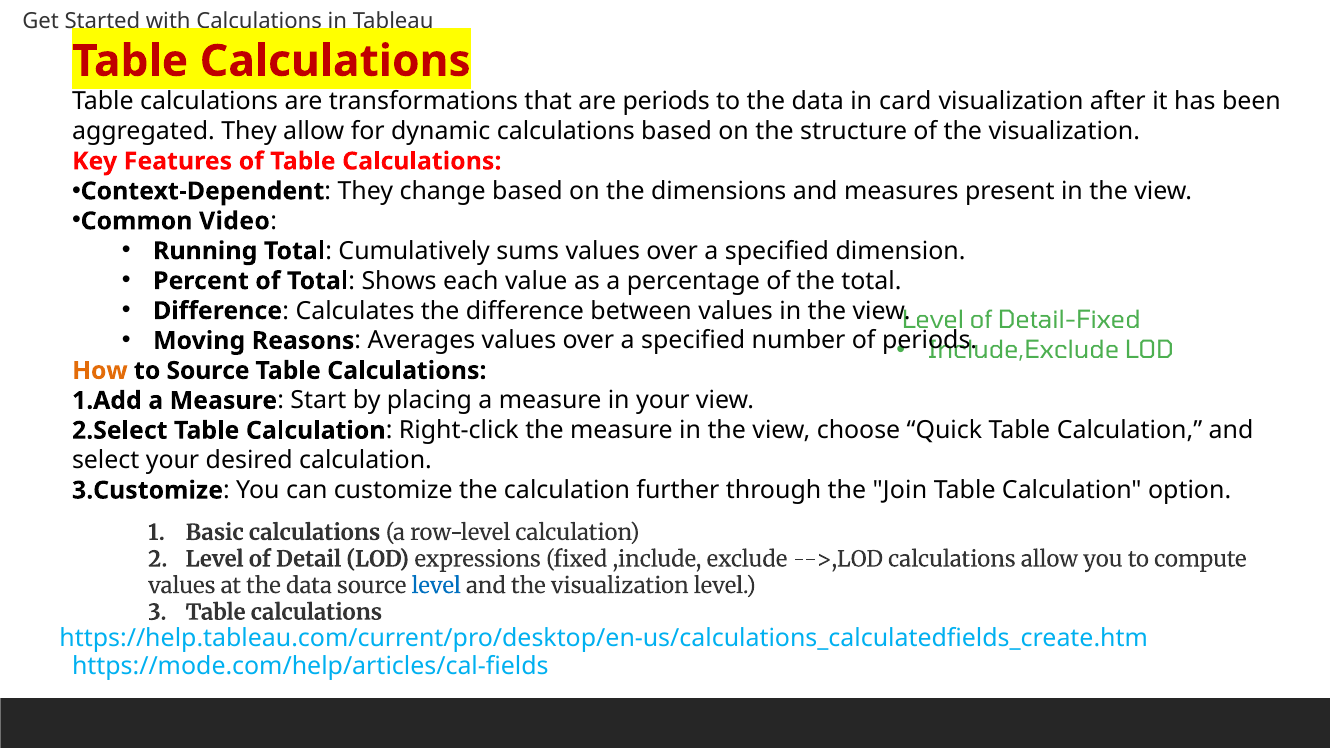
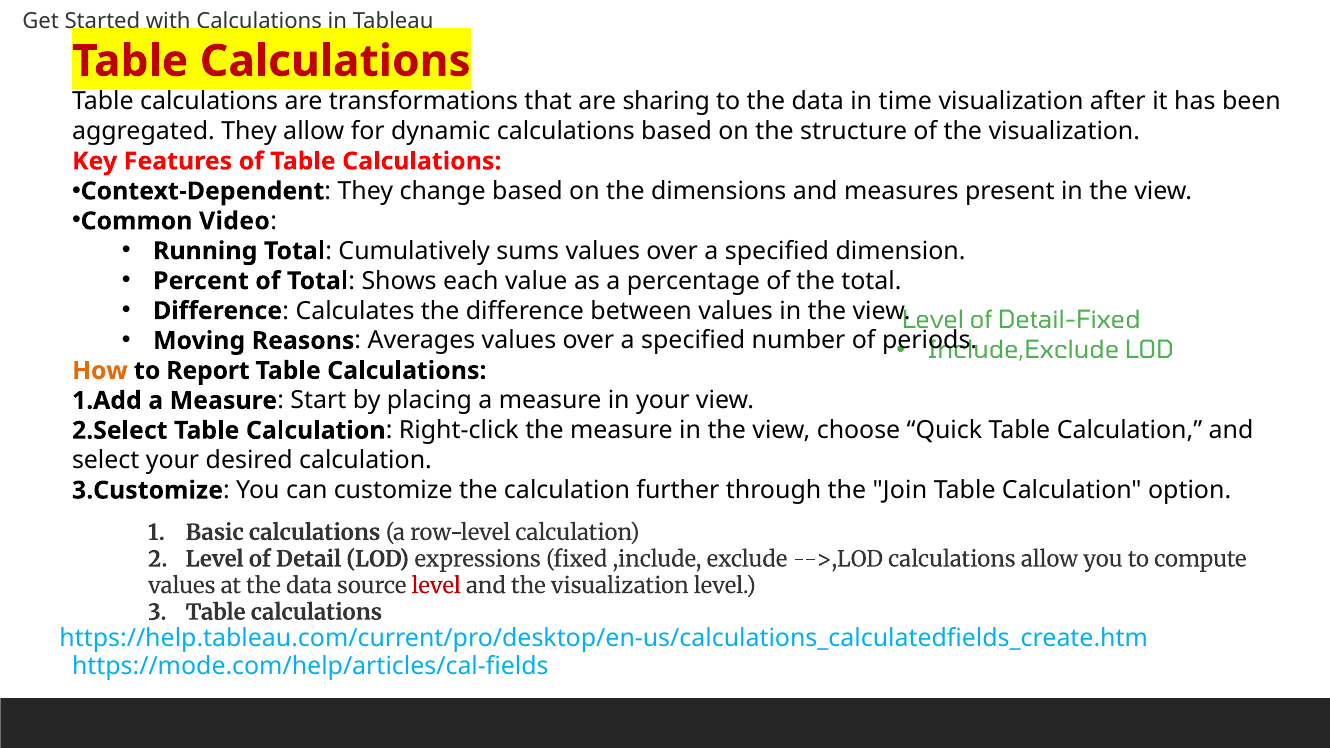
are periods: periods -> sharing
card: card -> time
to Source: Source -> Report
level at (436, 586) colour: blue -> red
